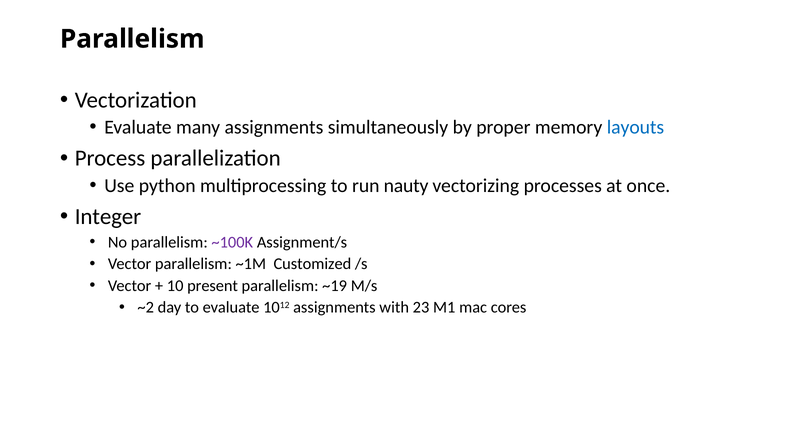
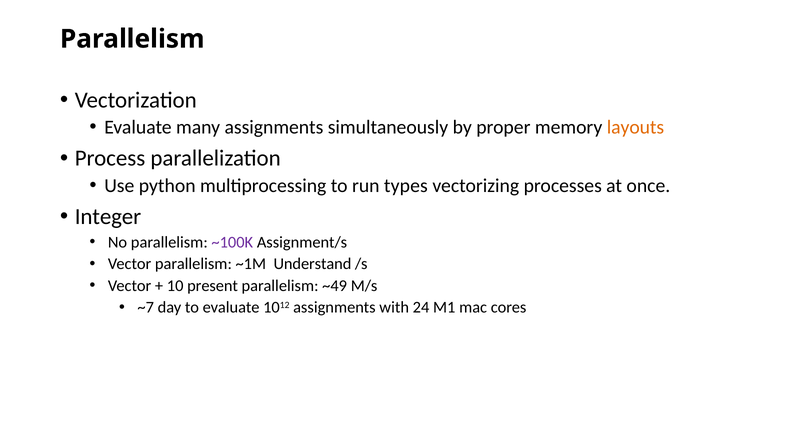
layouts colour: blue -> orange
nauty: nauty -> types
Customized: Customized -> Understand
~19: ~19 -> ~49
~2: ~2 -> ~7
23: 23 -> 24
